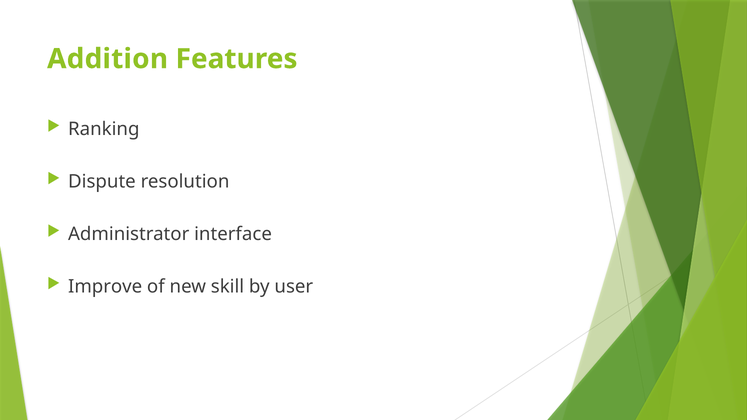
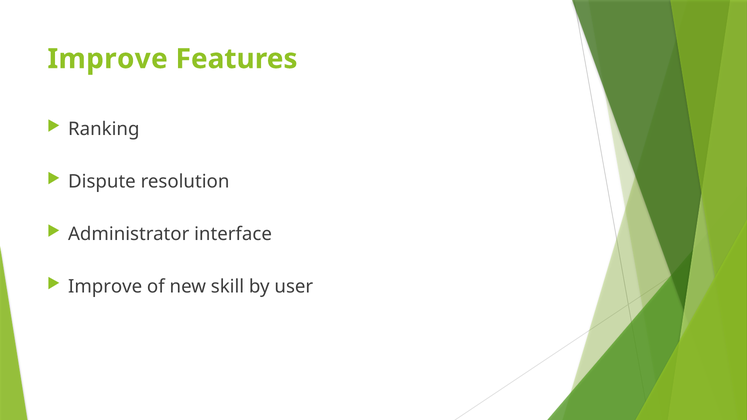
Addition at (108, 59): Addition -> Improve
